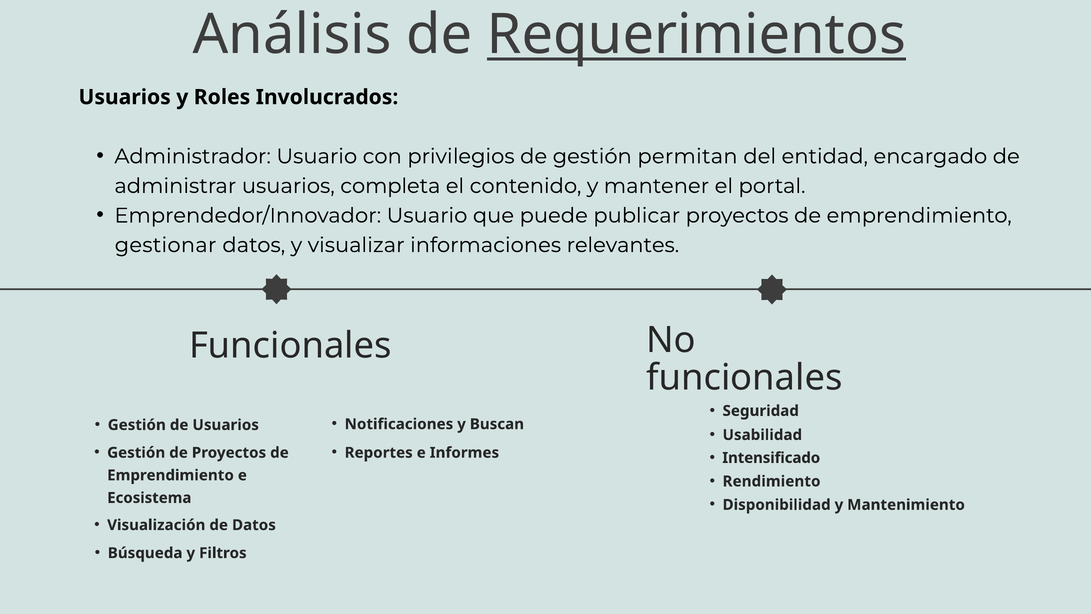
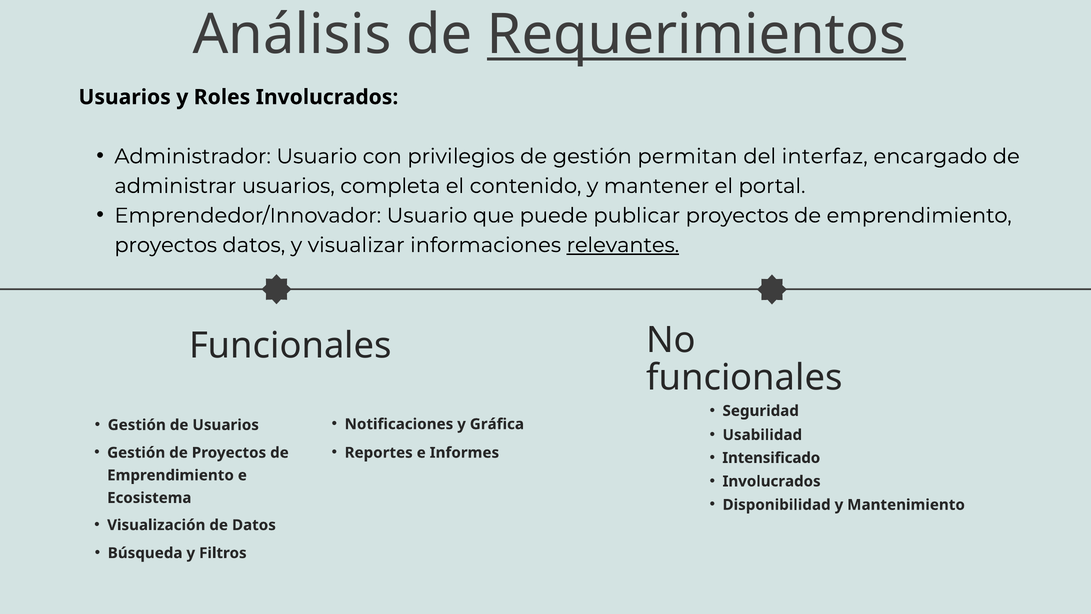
entidad: entidad -> interfaz
gestionar at (166, 245): gestionar -> proyectos
relevantes underline: none -> present
Buscan: Buscan -> Gráfica
Rendimiento at (772, 481): Rendimiento -> Involucrados
